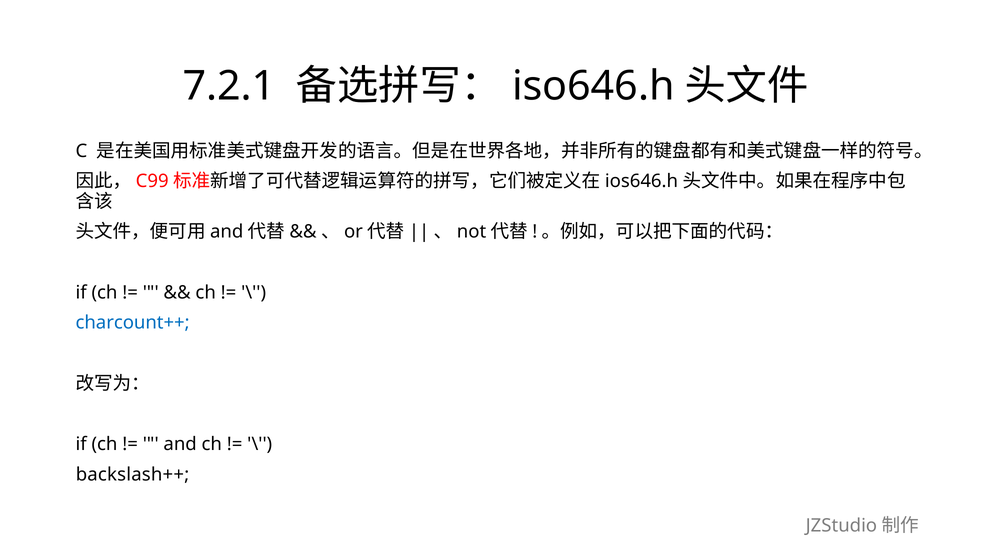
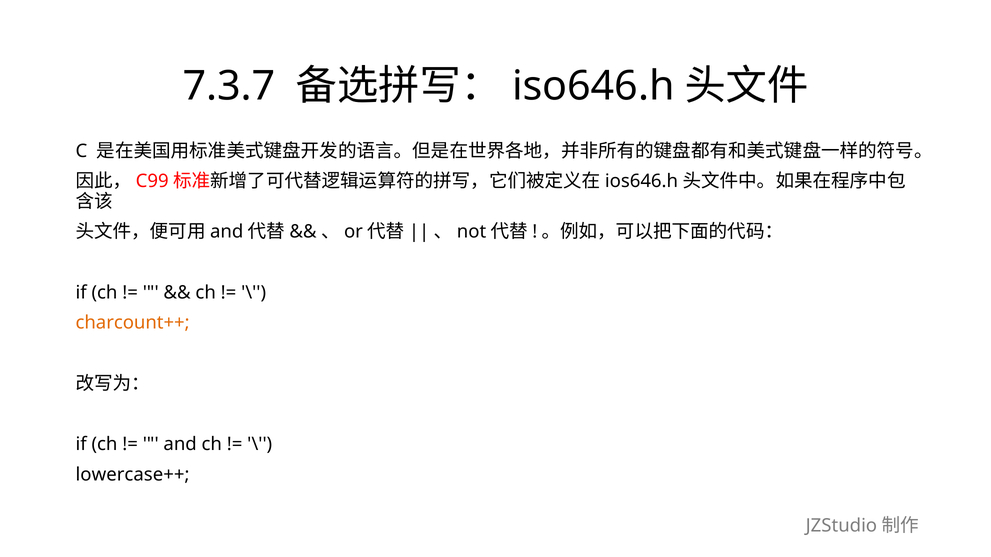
7.2.1: 7.2.1 -> 7.3.7
charcount++ colour: blue -> orange
backslash++: backslash++ -> lowercase++
